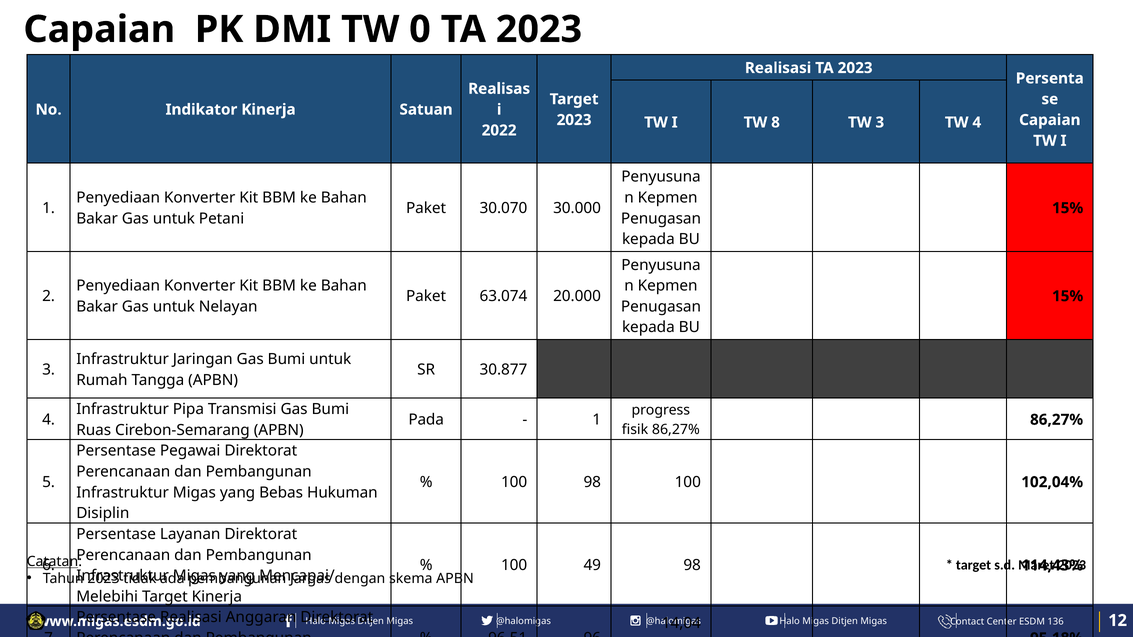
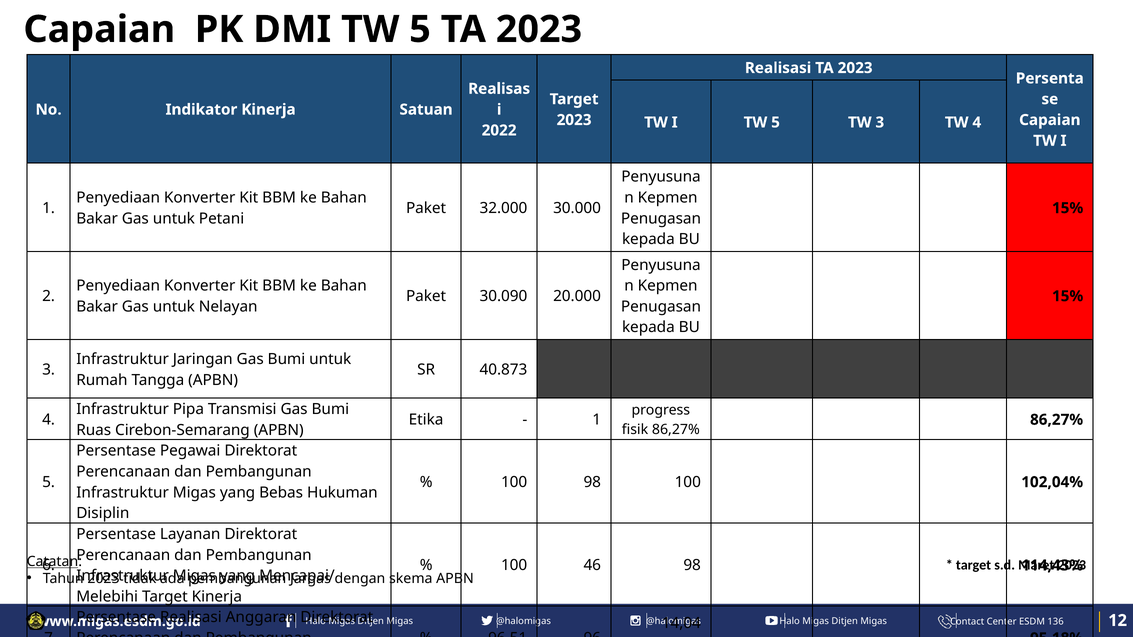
DMI TW 0: 0 -> 5
I TW 8: 8 -> 5
30.070: 30.070 -> 32.000
63.074: 63.074 -> 30.090
30.877: 30.877 -> 40.873
Pada: Pada -> Etika
49: 49 -> 46
